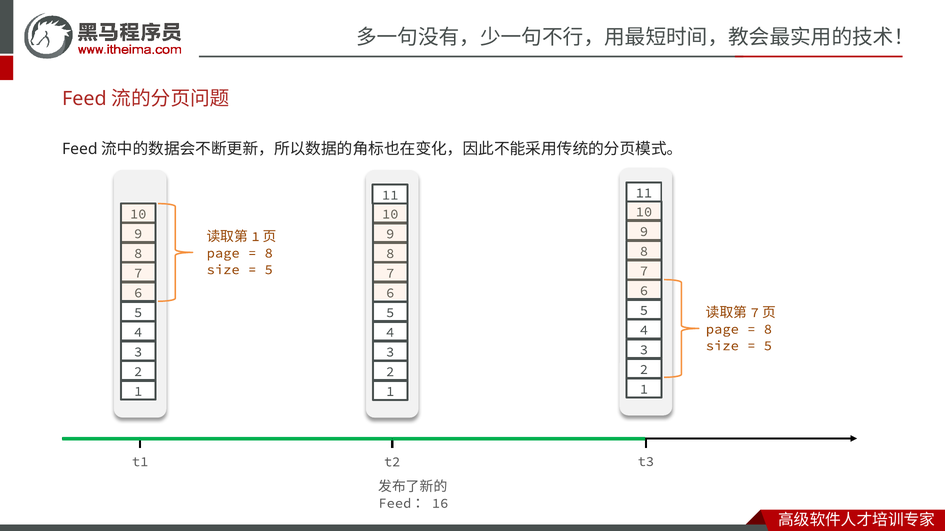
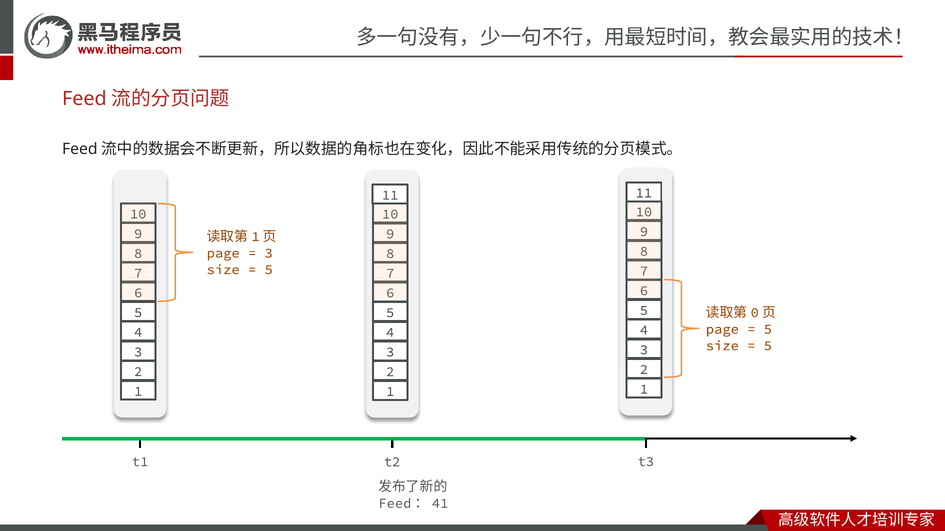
8 at (269, 253): 8 -> 3
7 at (755, 313): 7 -> 0
8 at (768, 329): 8 -> 5
16: 16 -> 41
